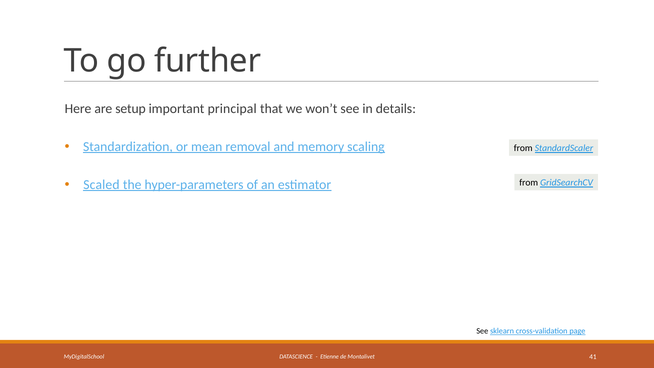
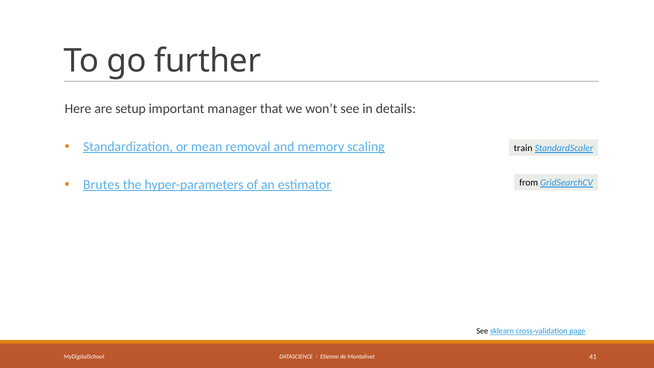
principal: principal -> manager
from at (523, 148): from -> train
Scaled: Scaled -> Brutes
